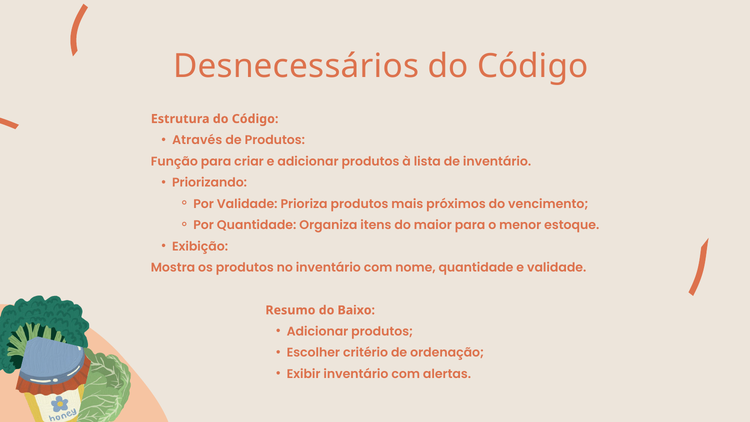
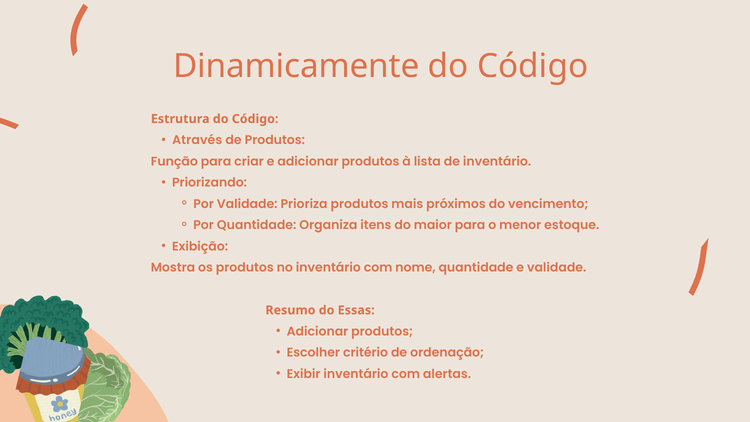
Desnecessários: Desnecessários -> Dinamicamente
Baixo: Baixo -> Essas
